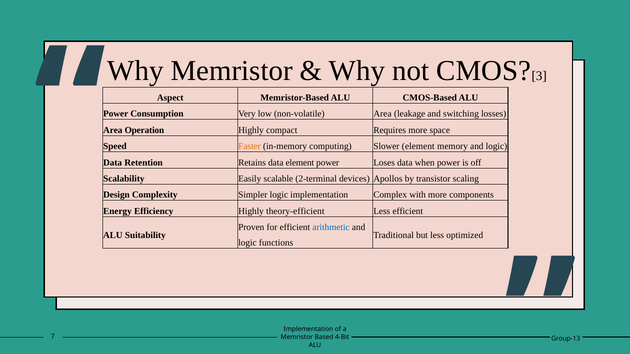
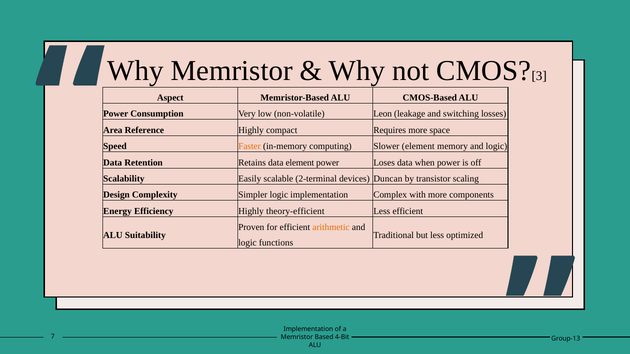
non-volatile Area: Area -> Leon
Operation: Operation -> Reference
Apollos: Apollos -> Duncan
arithmetic colour: blue -> orange
